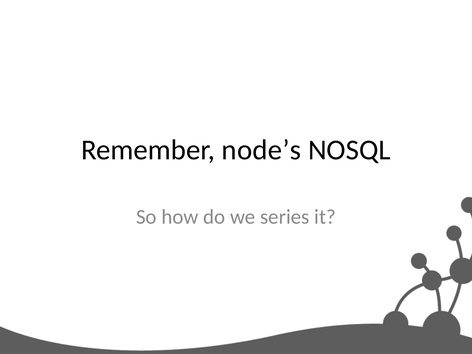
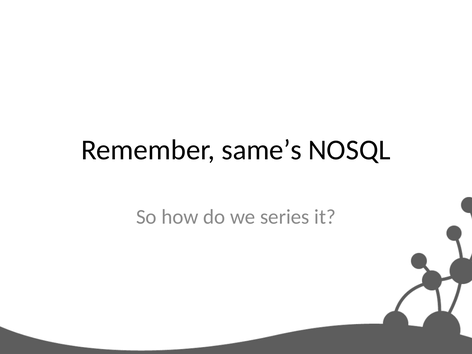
node’s: node’s -> same’s
